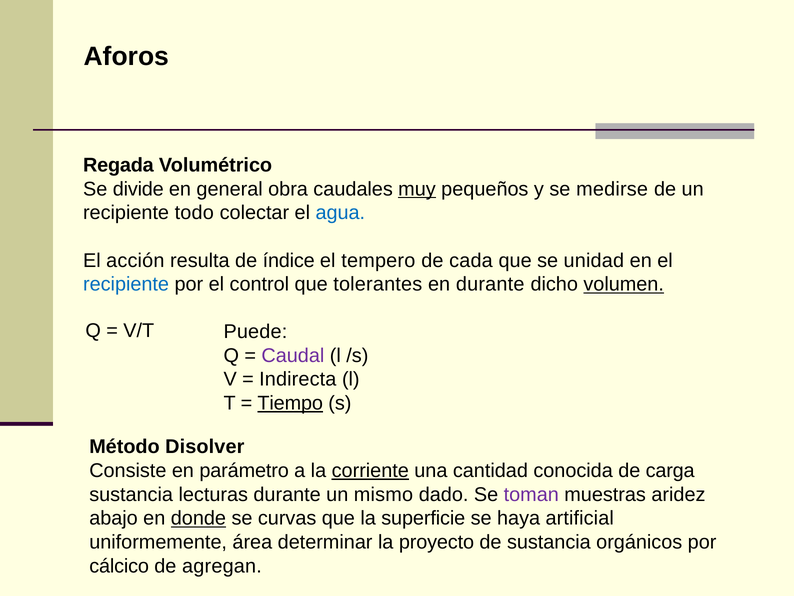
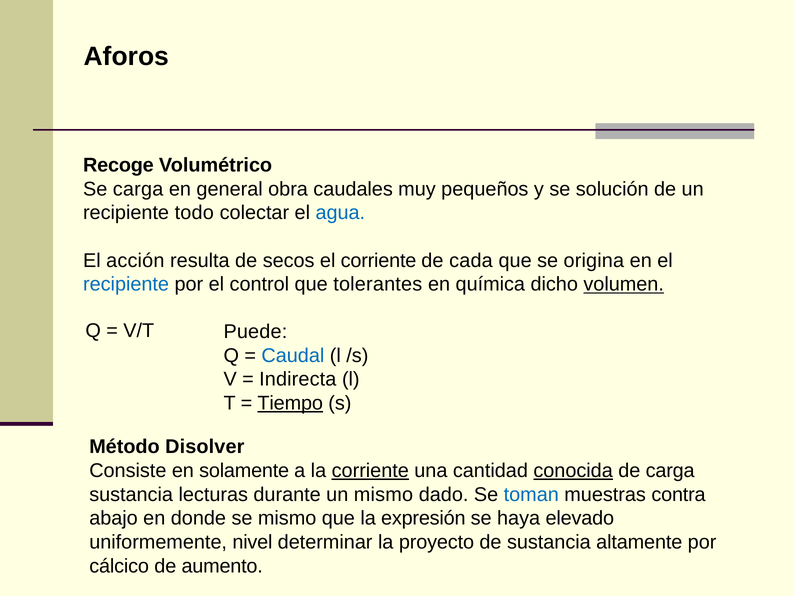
Regada: Regada -> Recoge
Se divide: divide -> carga
muy underline: present -> none
medirse: medirse -> solución
índice: índice -> secos
el tempero: tempero -> corriente
unidad: unidad -> origina
en durante: durante -> química
Caudal colour: purple -> blue
parámetro: parámetro -> solamente
conocida underline: none -> present
toman colour: purple -> blue
aridez: aridez -> contra
donde underline: present -> none
se curvas: curvas -> mismo
superficie: superficie -> expresión
artificial: artificial -> elevado
área: área -> nivel
orgánicos: orgánicos -> altamente
agregan: agregan -> aumento
